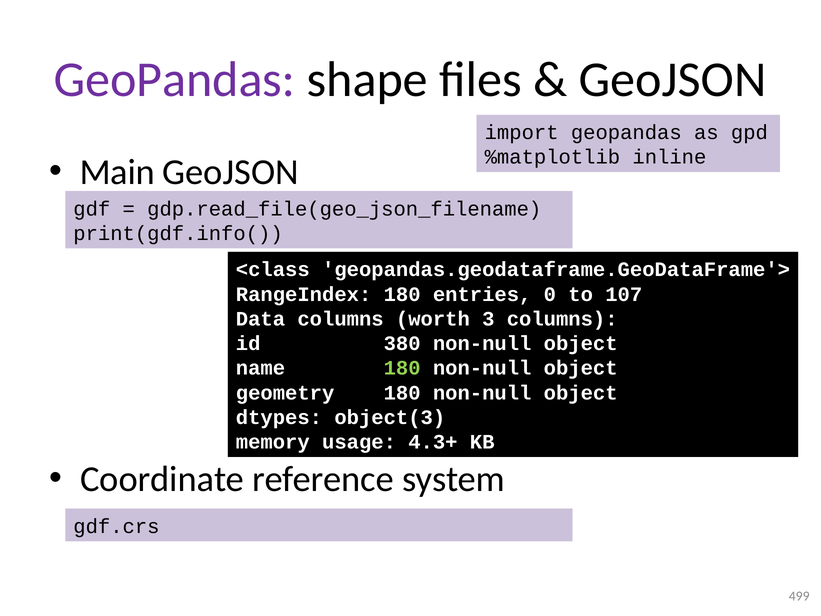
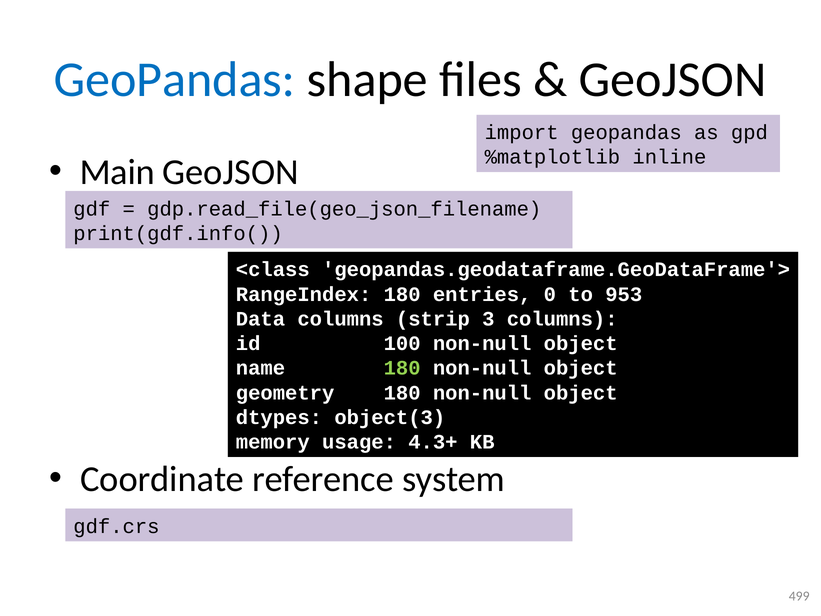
GeoPandas at (175, 79) colour: purple -> blue
107: 107 -> 953
worth: worth -> strip
380: 380 -> 100
